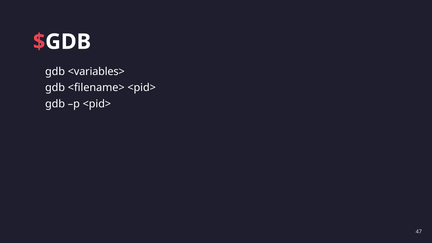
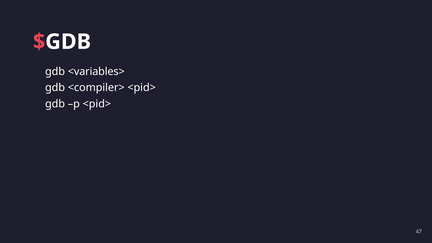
<filename>: <filename> -> <compiler>
